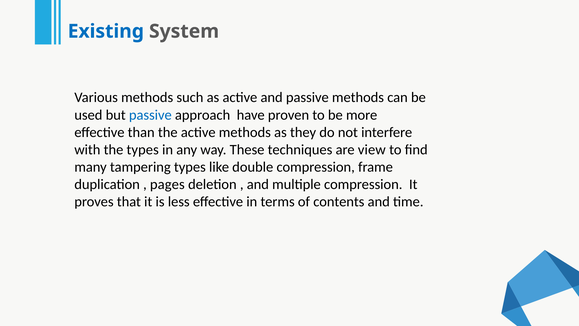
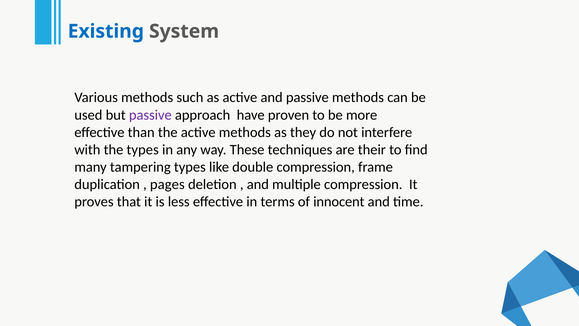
passive at (150, 115) colour: blue -> purple
view: view -> their
contents: contents -> innocent
